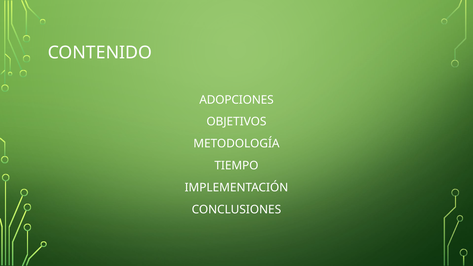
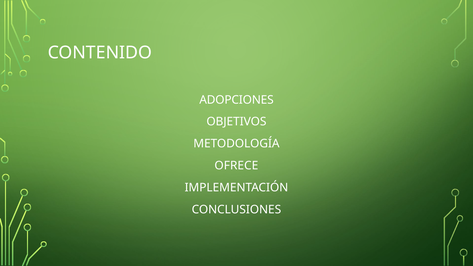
TIEMPO: TIEMPO -> OFRECE
